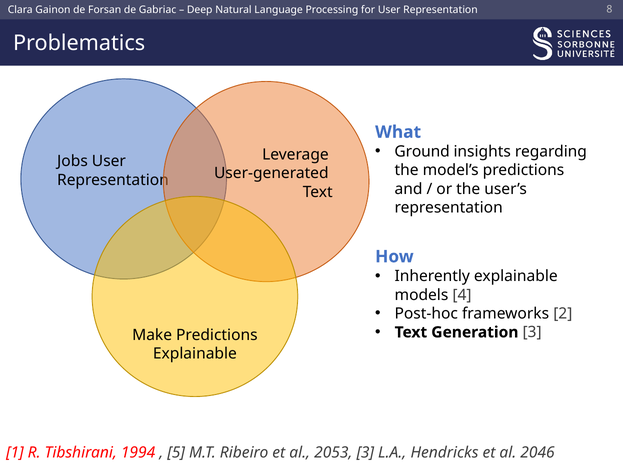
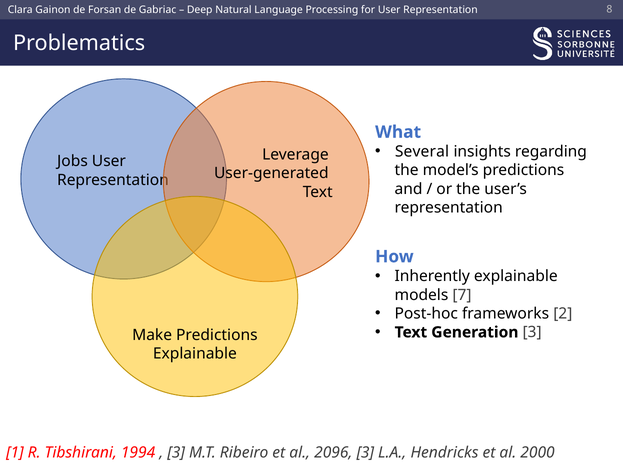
Ground: Ground -> Several
4: 4 -> 7
5 at (176, 453): 5 -> 3
2053: 2053 -> 2096
2046: 2046 -> 2000
